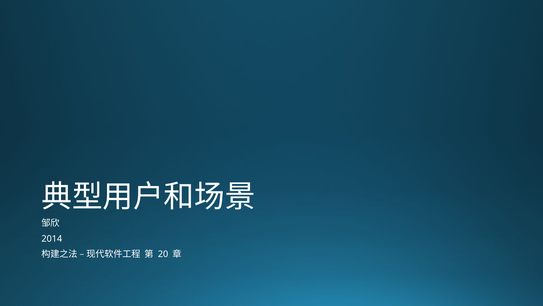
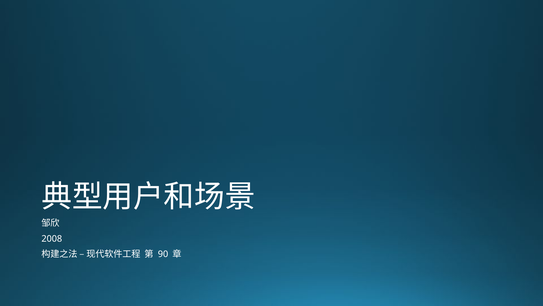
2014: 2014 -> 2008
20: 20 -> 90
